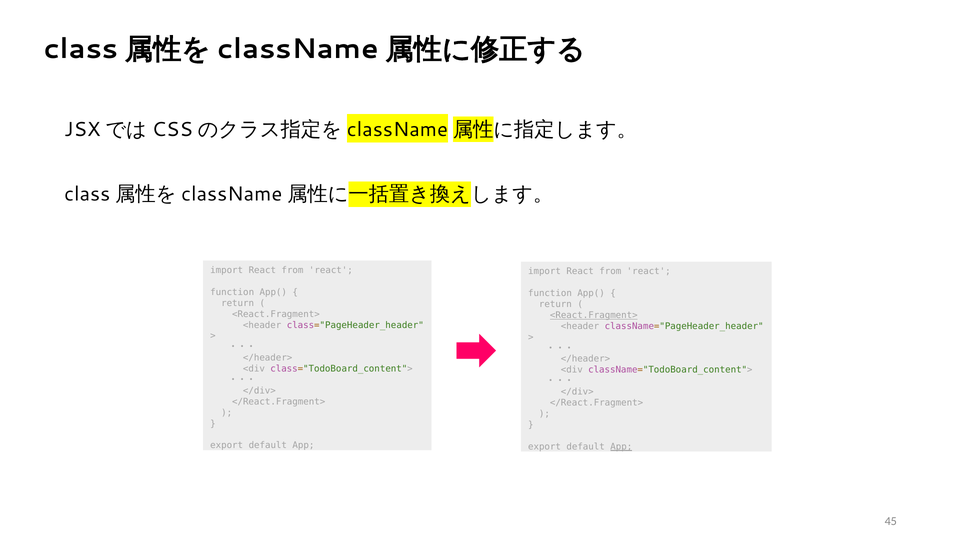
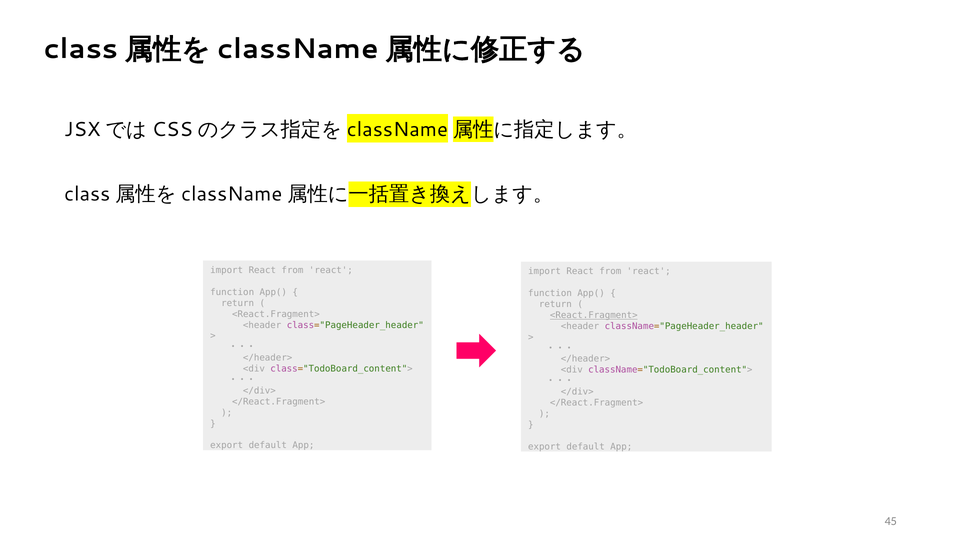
App at (621, 447) underline: present -> none
